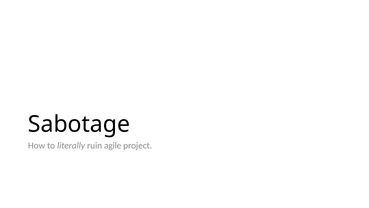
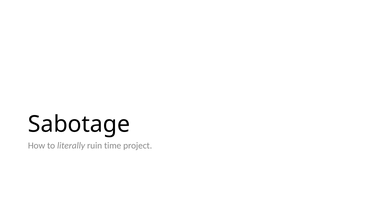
agile: agile -> time
